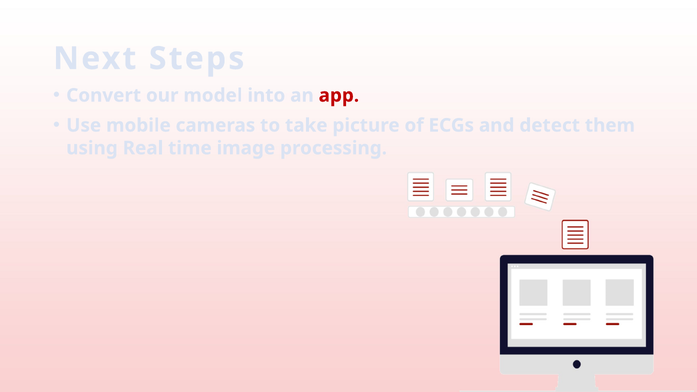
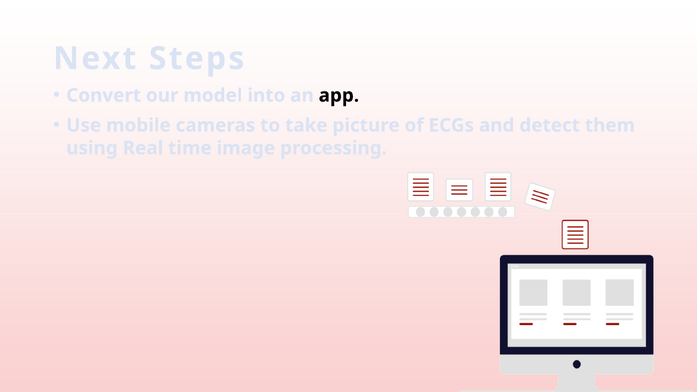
app colour: red -> black
